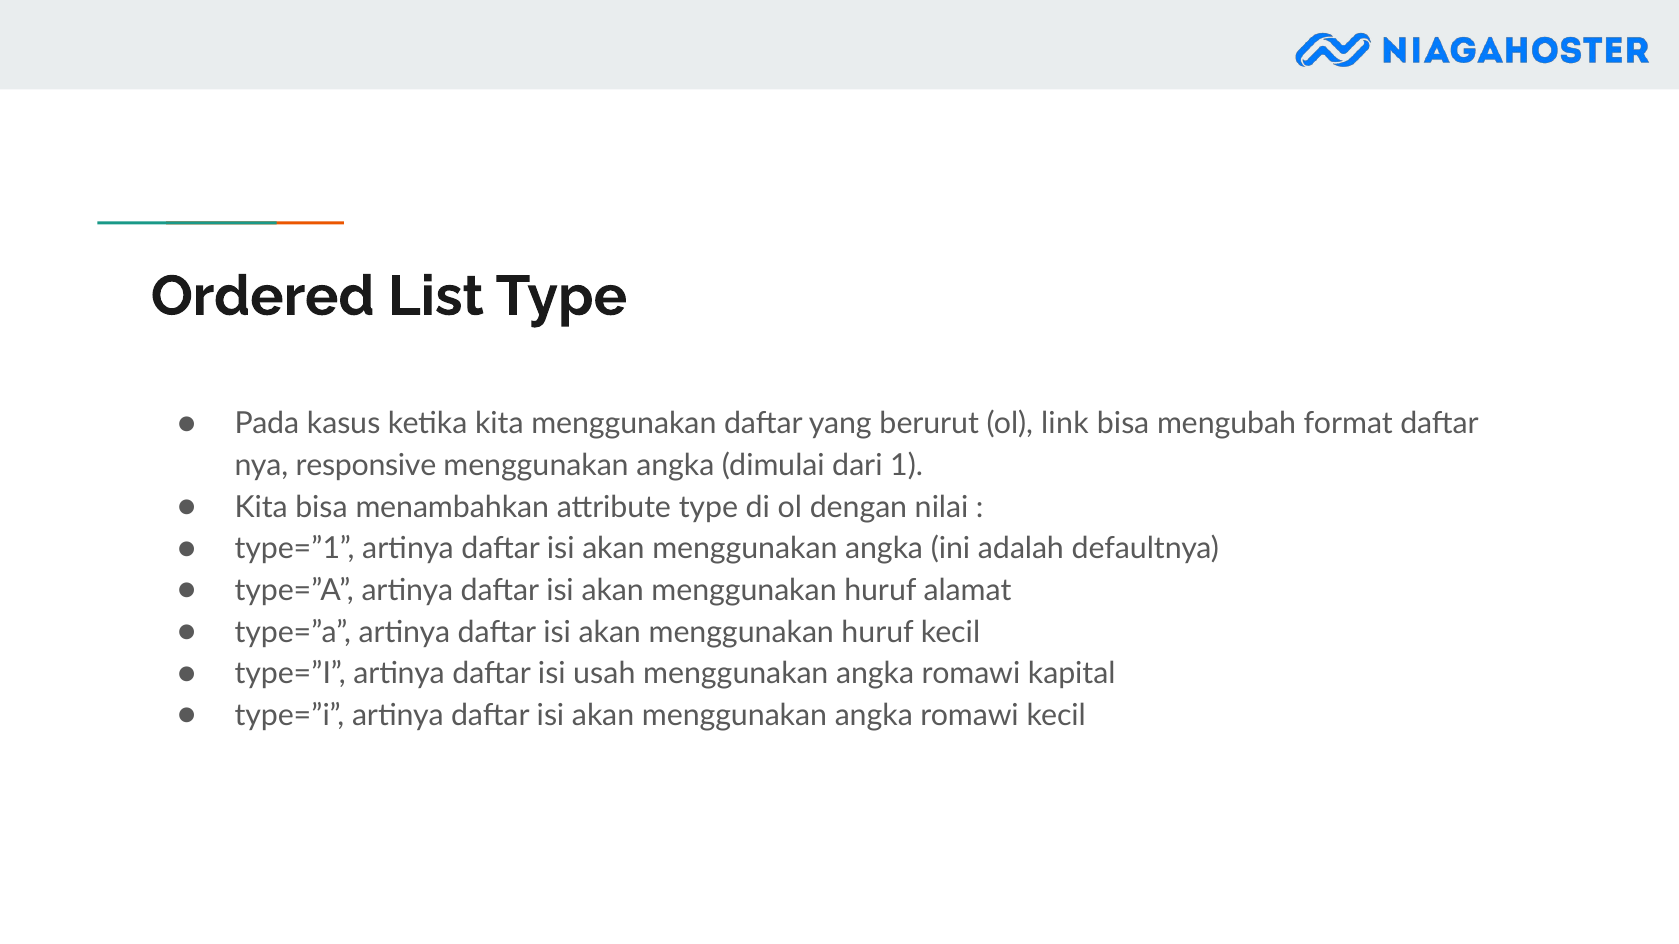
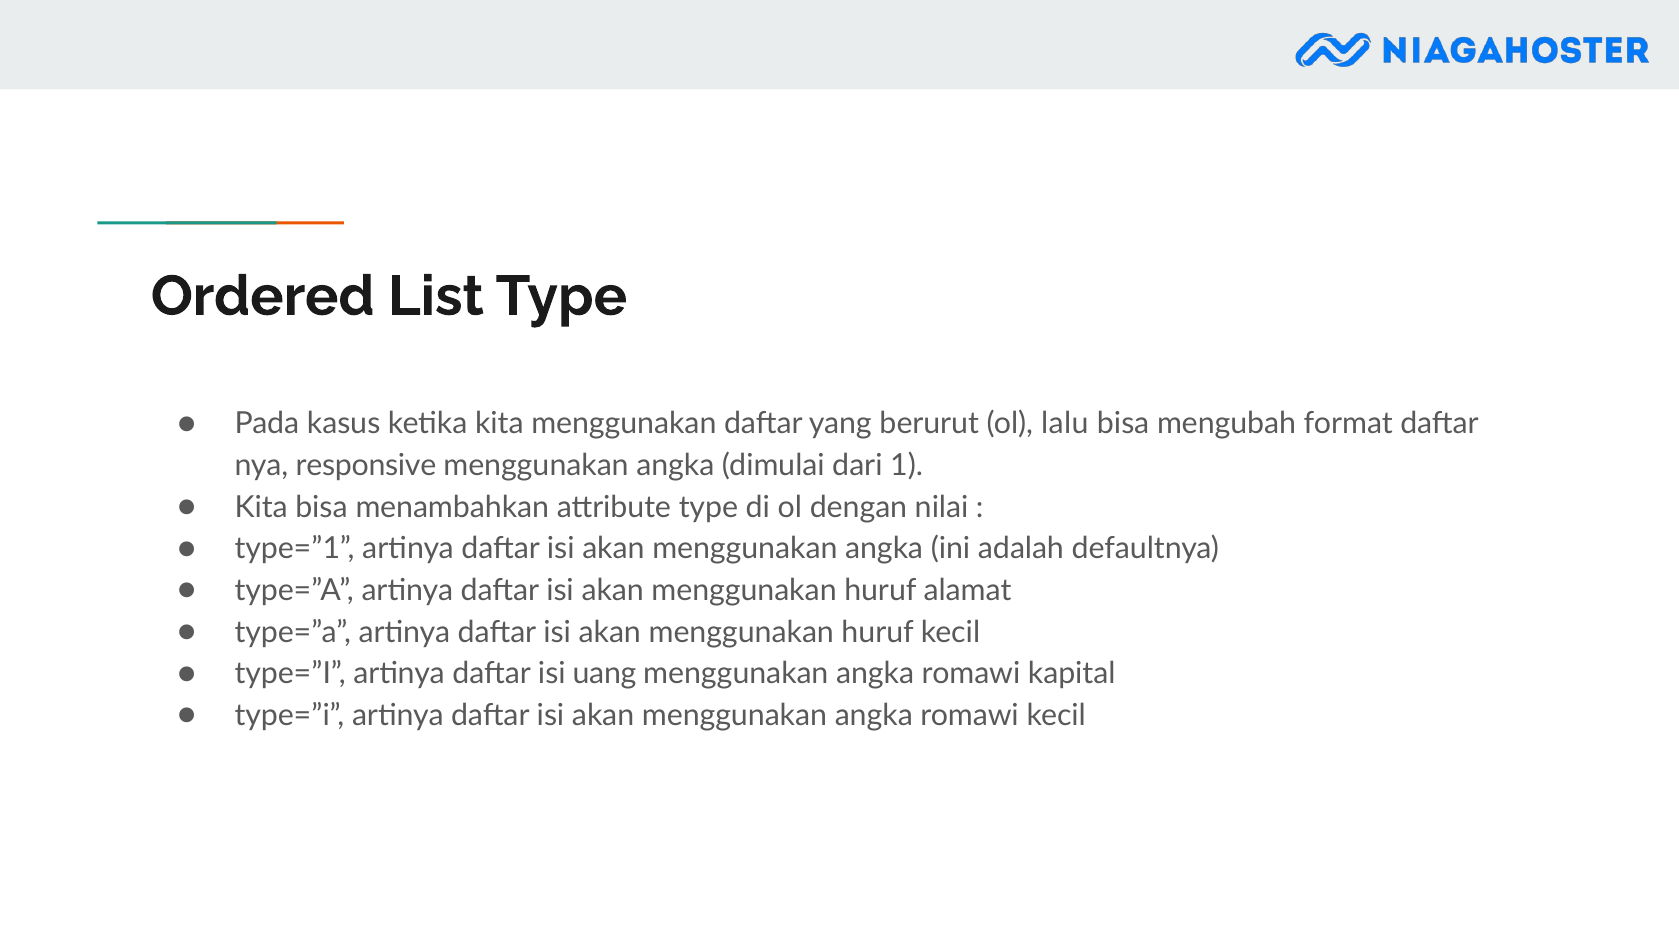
link: link -> lalu
usah: usah -> uang
